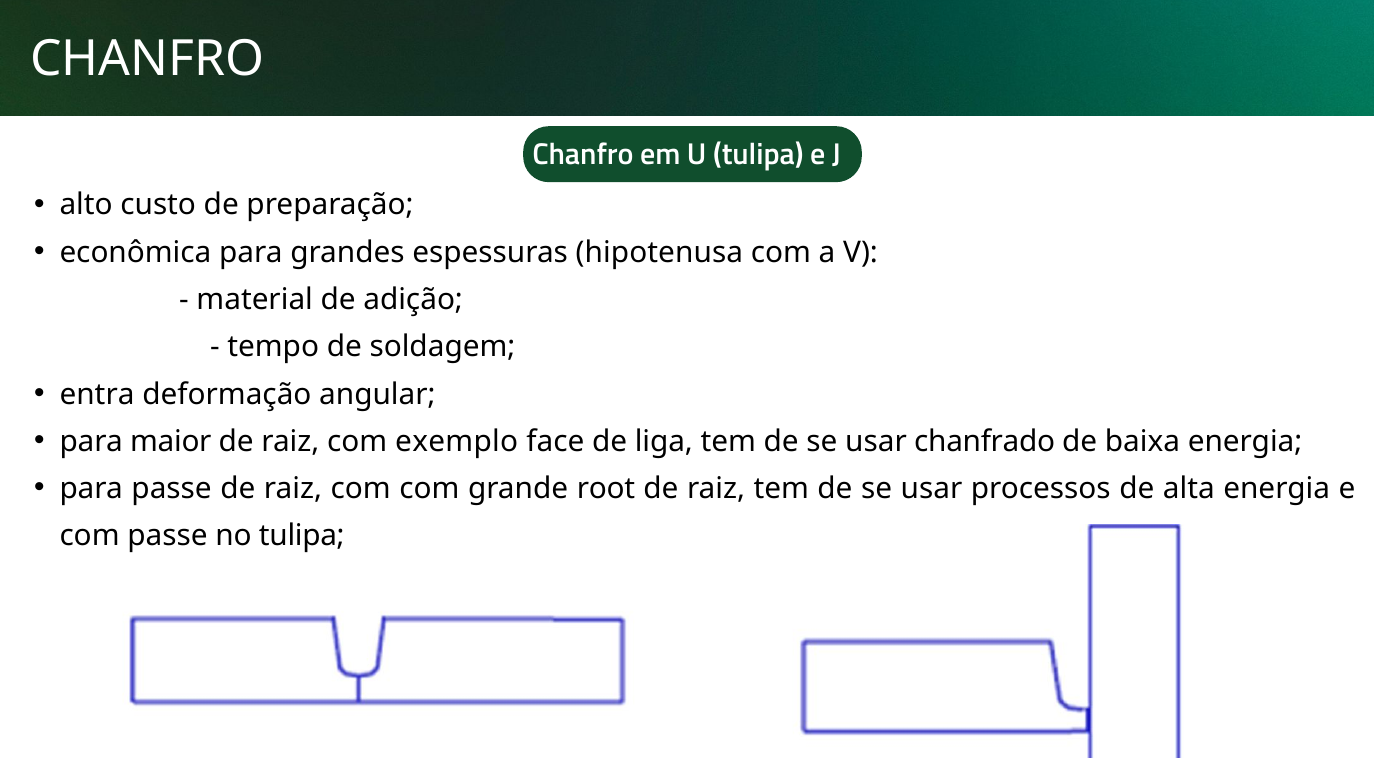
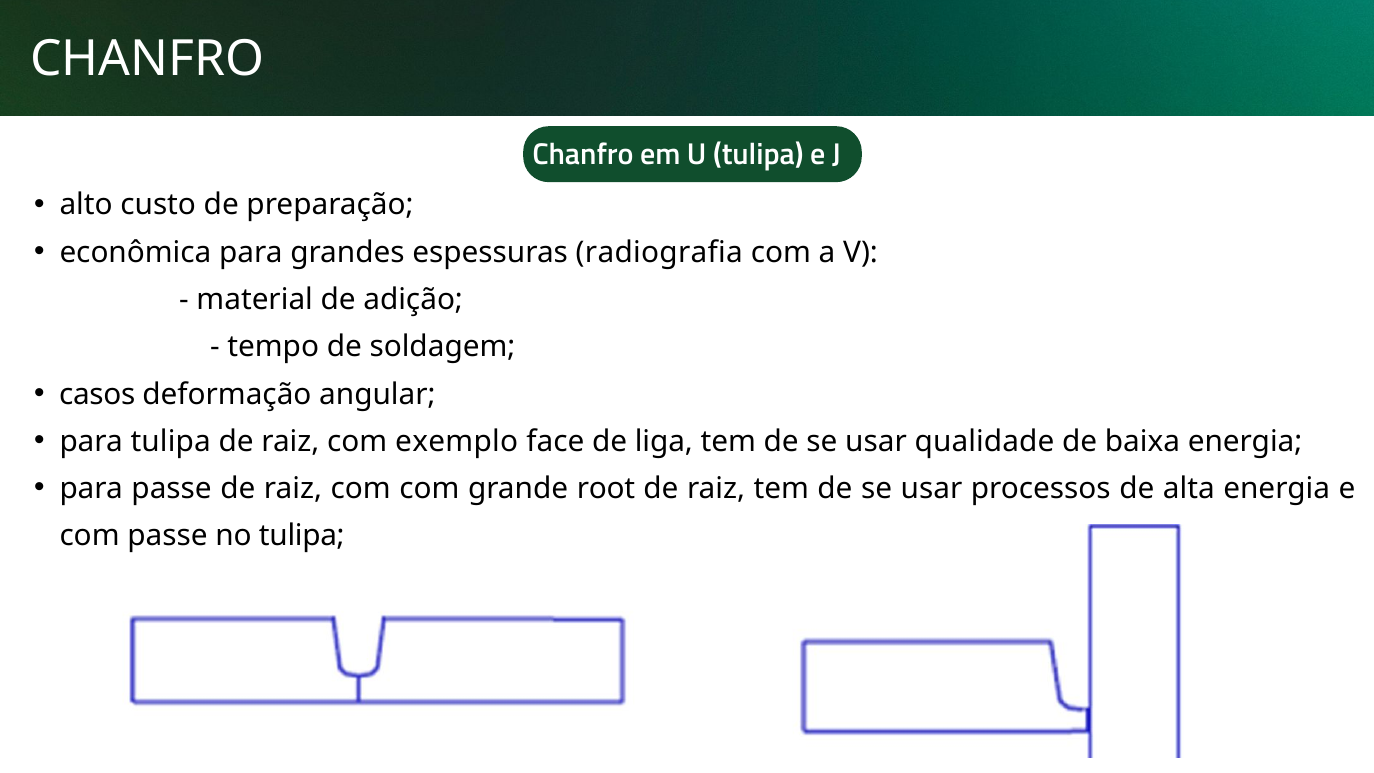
hipotenusa: hipotenusa -> radiografia
entra: entra -> casos
para maior: maior -> tulipa
chanfrado: chanfrado -> qualidade
